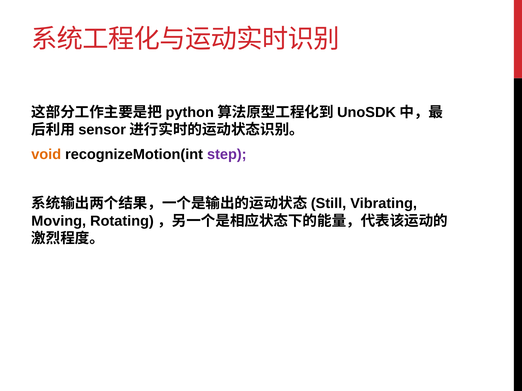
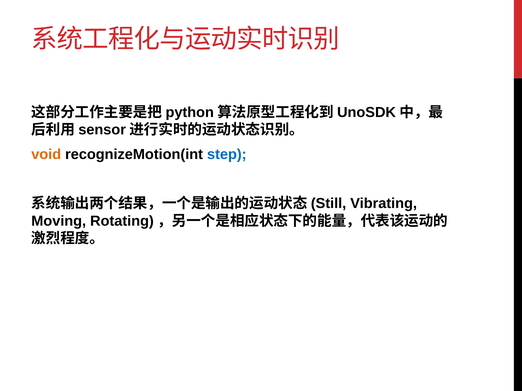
step colour: purple -> blue
